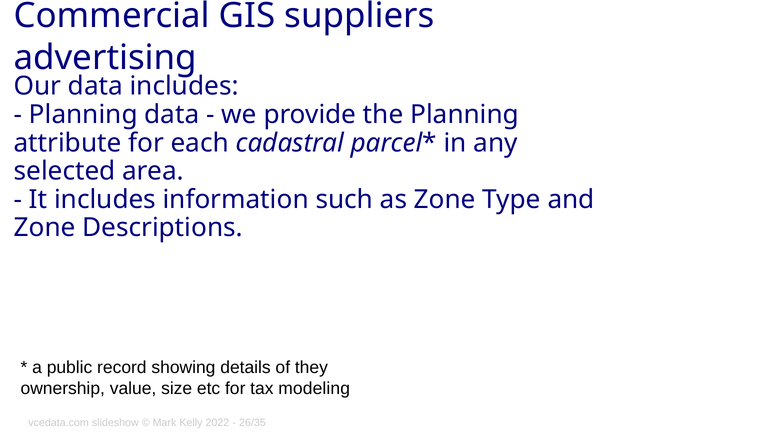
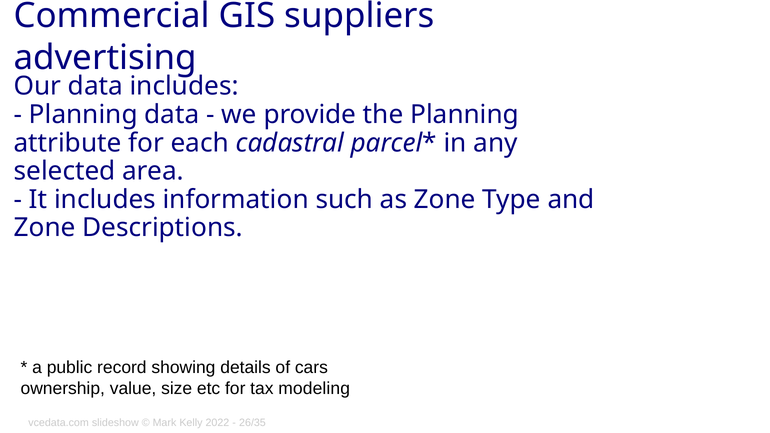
they: they -> cars
